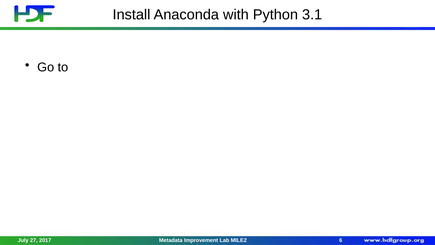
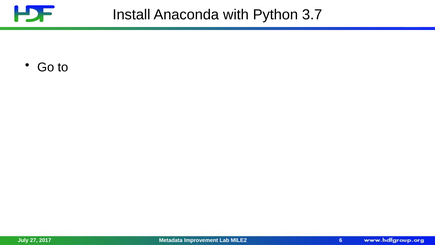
3.1: 3.1 -> 3.7
